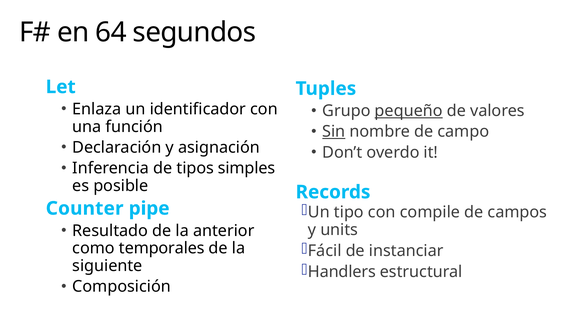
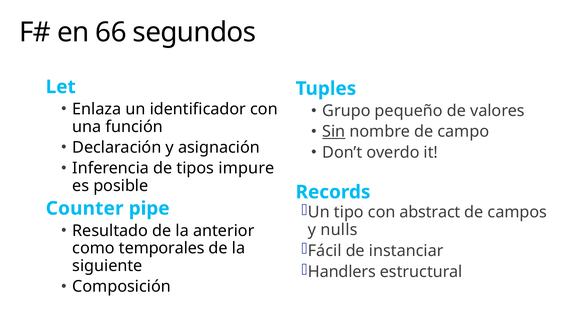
64: 64 -> 66
pequeño underline: present -> none
simples: simples -> impure
compile: compile -> abstract
units: units -> nulls
